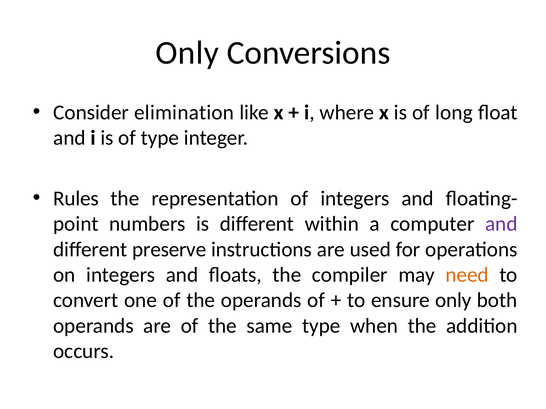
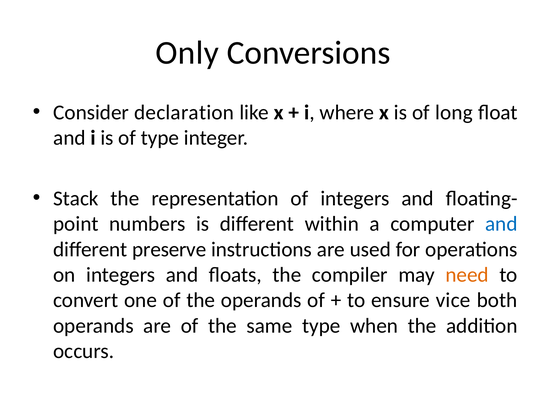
elimination: elimination -> declaration
Rules: Rules -> Stack
and at (501, 224) colour: purple -> blue
ensure only: only -> vice
